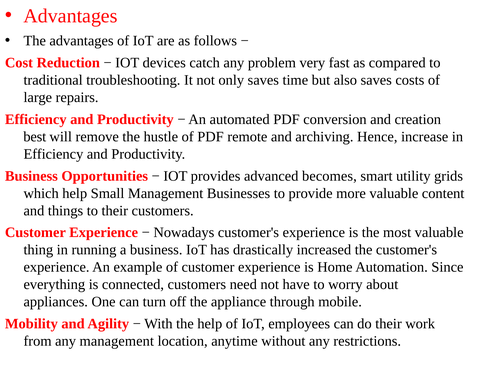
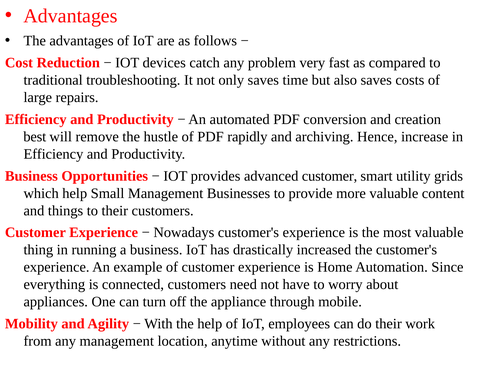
remote: remote -> rapidly
advanced becomes: becomes -> customer
